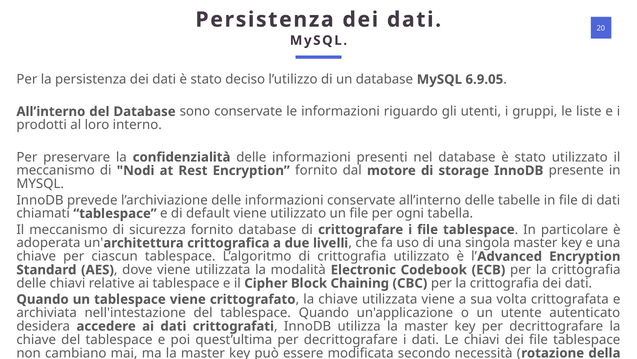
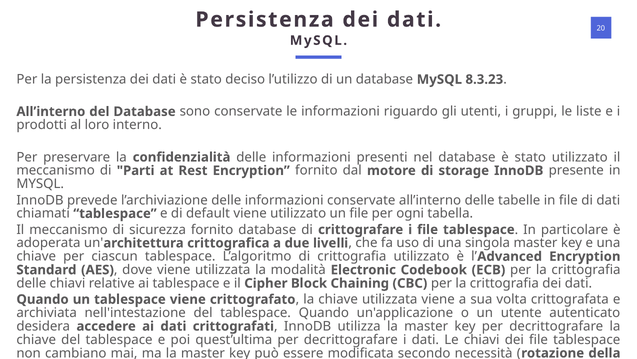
6.9.05: 6.9.05 -> 8.3.23
Nodi: Nodi -> Parti
